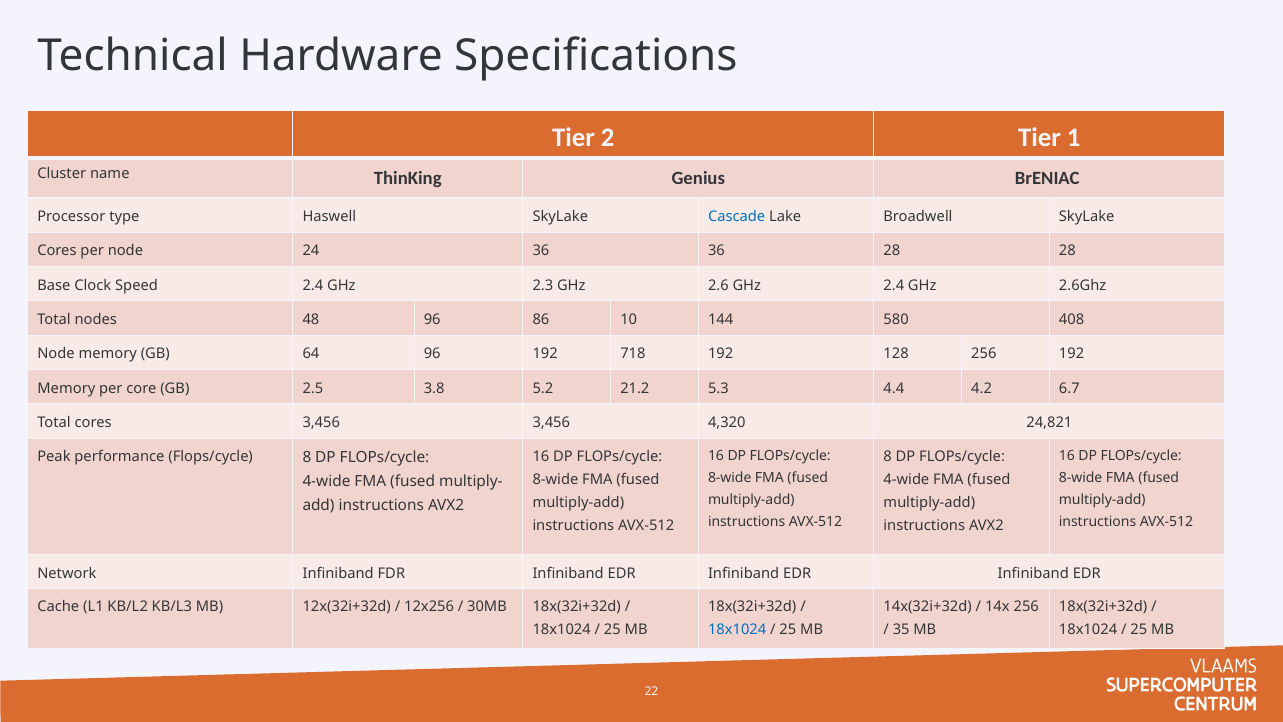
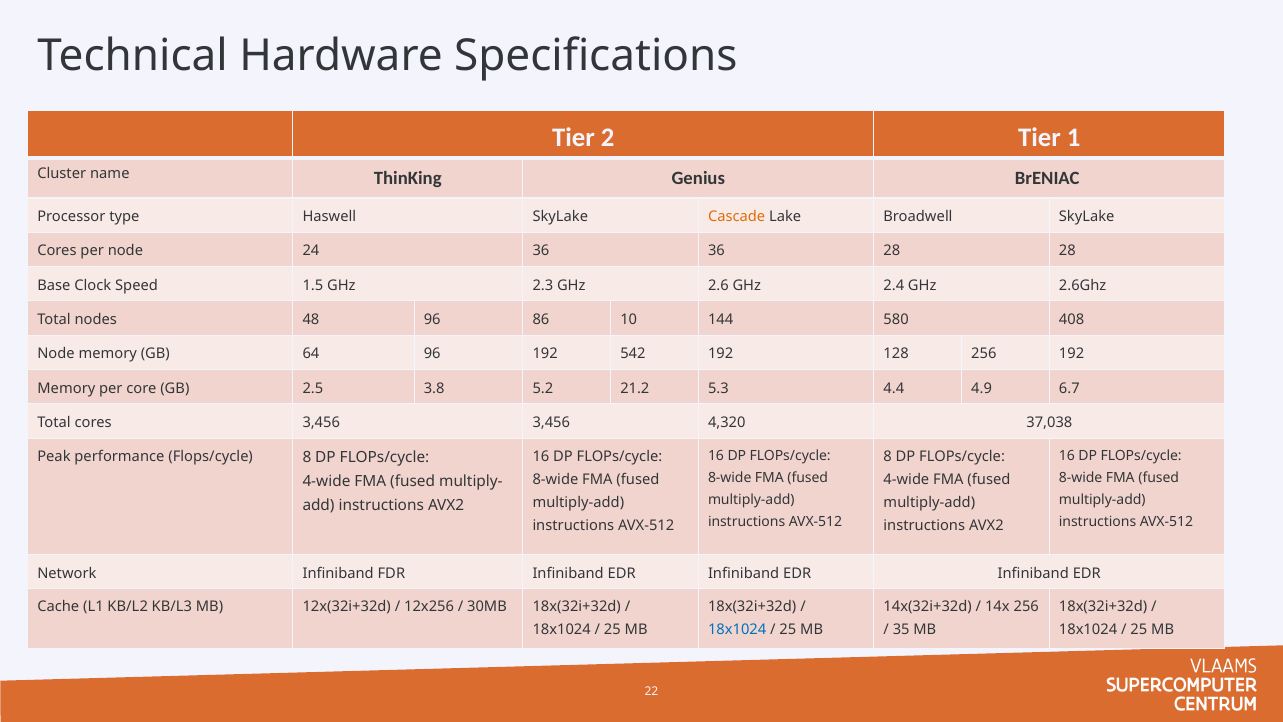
Cascade colour: blue -> orange
Speed 2.4: 2.4 -> 1.5
718: 718 -> 542
4.2: 4.2 -> 4.9
24,821: 24,821 -> 37,038
